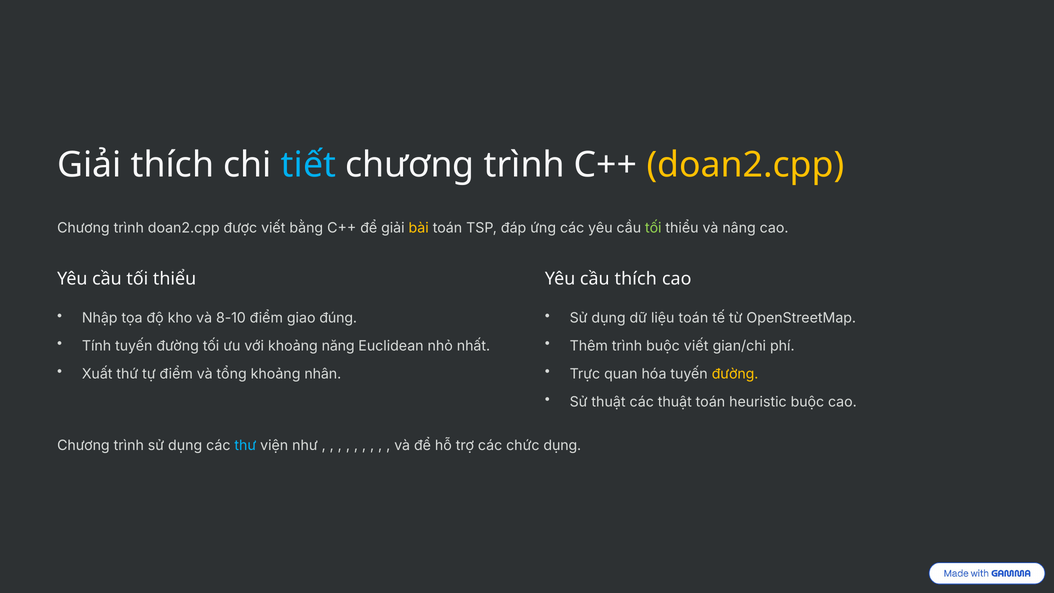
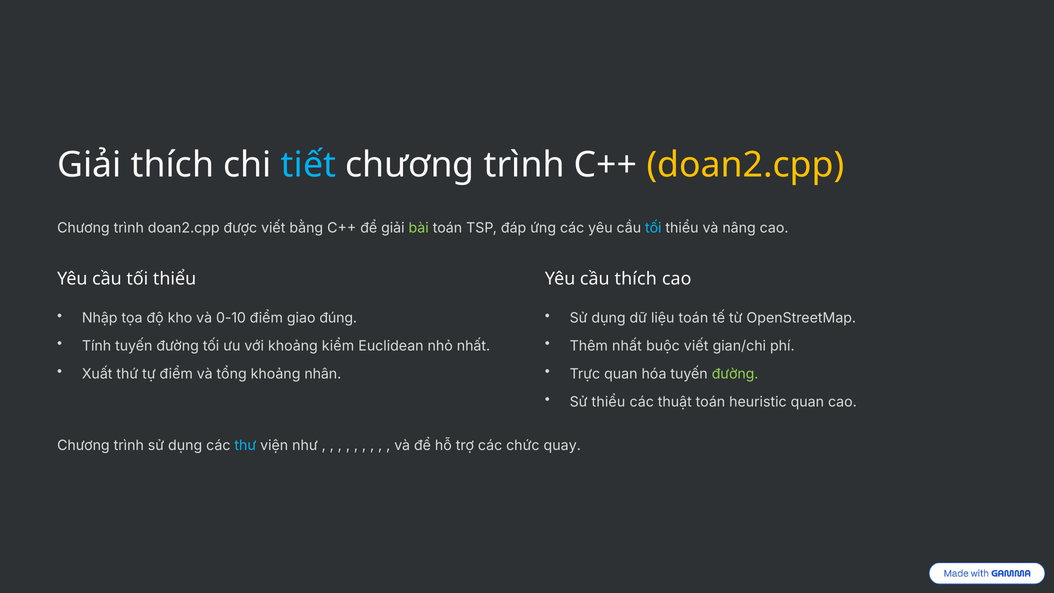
bài colour: yellow -> light green
tối at (653, 228) colour: light green -> light blue
8-10: 8-10 -> 0-10
năng: năng -> kiểm
Thêm trình: trình -> nhất
đường at (735, 374) colour: yellow -> light green
Sử thuật: thuật -> thiểu
heuristic buộc: buộc -> quan
chức dụng: dụng -> quay
